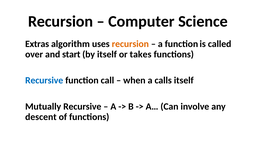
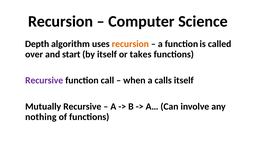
Extras: Extras -> Depth
Recursive at (44, 80) colour: blue -> purple
descent: descent -> nothing
